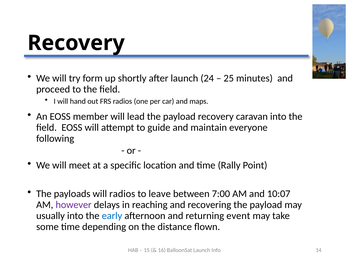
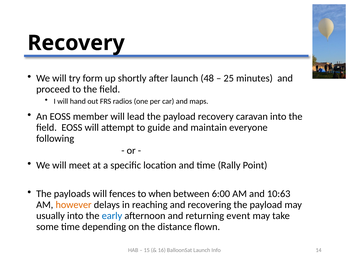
24: 24 -> 48
will radios: radios -> fences
leave: leave -> when
7:00: 7:00 -> 6:00
10:07: 10:07 -> 10:63
however colour: purple -> orange
